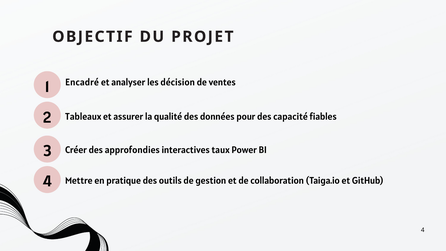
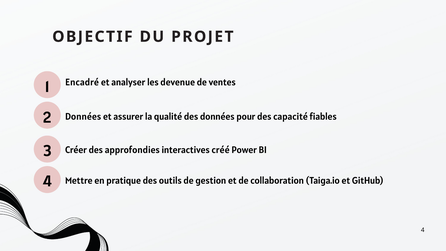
décision: décision -> devenue
Tableaux at (83, 117): Tableaux -> Données
taux: taux -> créé
